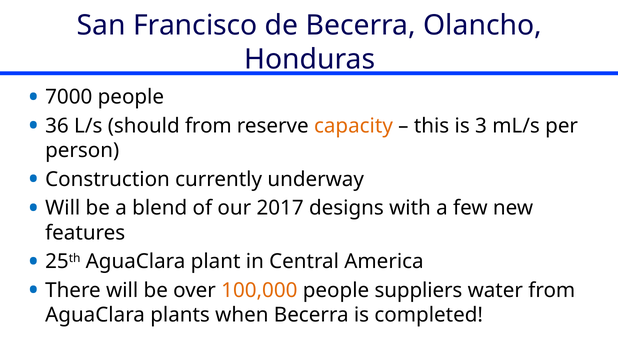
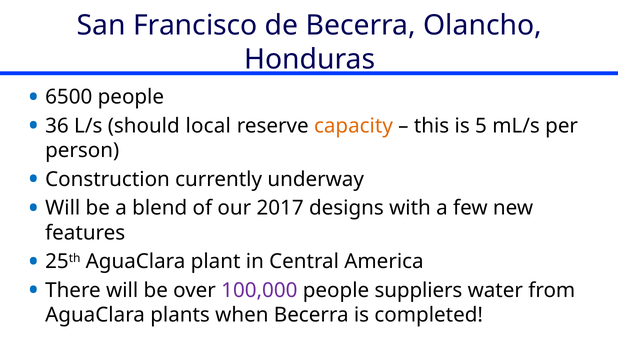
7000: 7000 -> 6500
should from: from -> local
3: 3 -> 5
100,000 colour: orange -> purple
